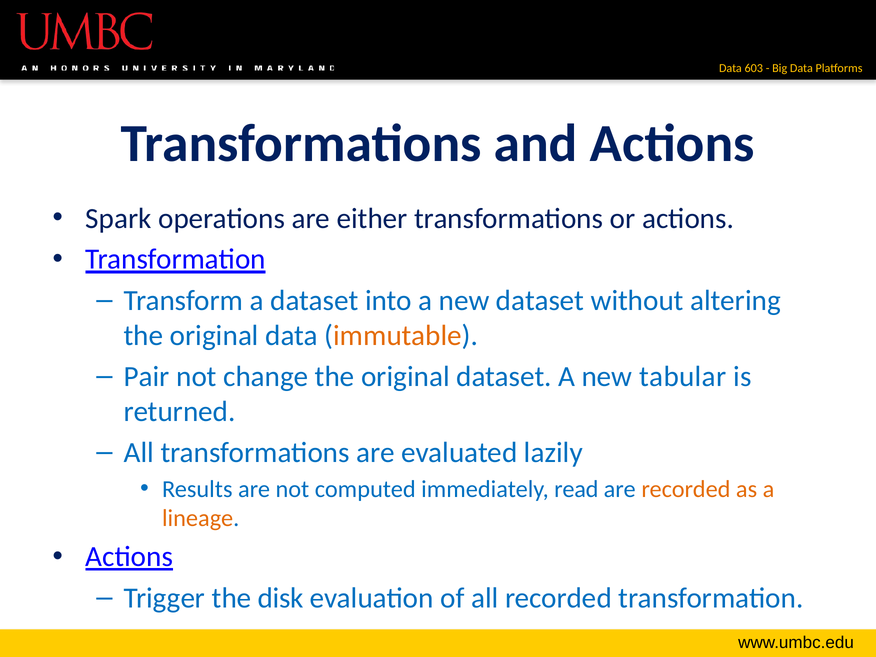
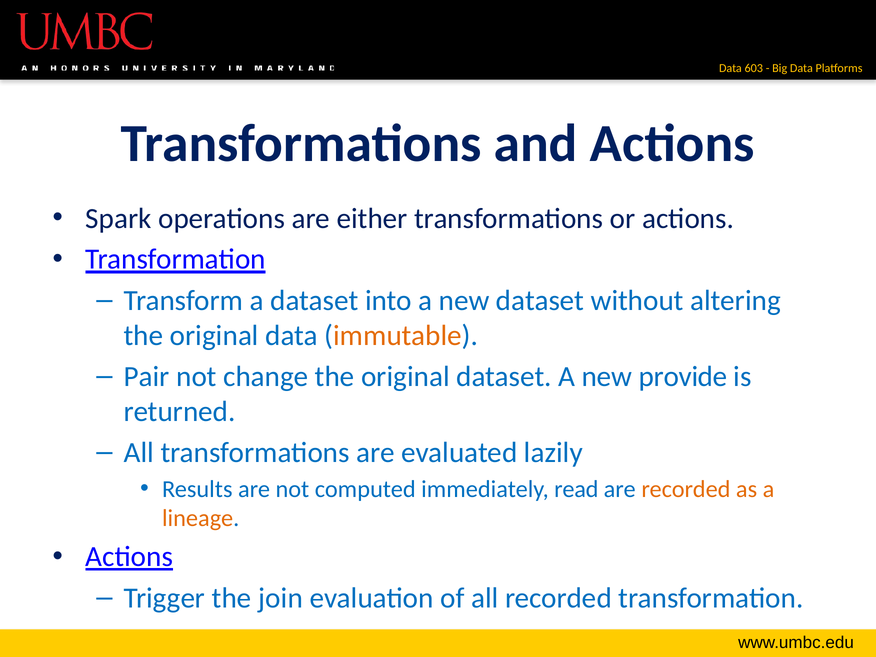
tabular: tabular -> provide
disk: disk -> join
